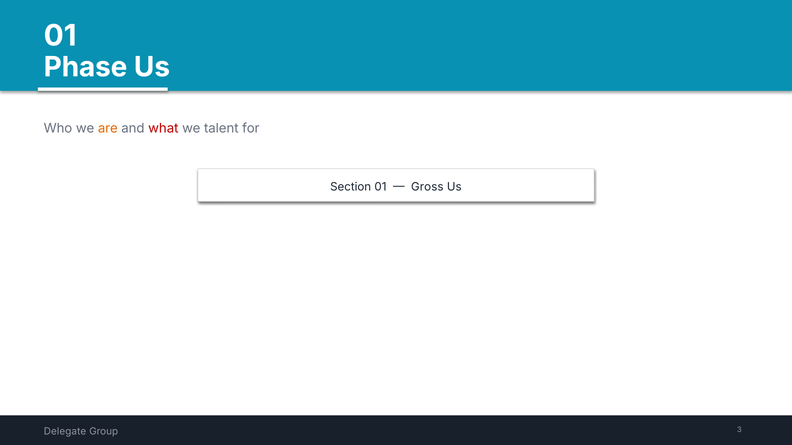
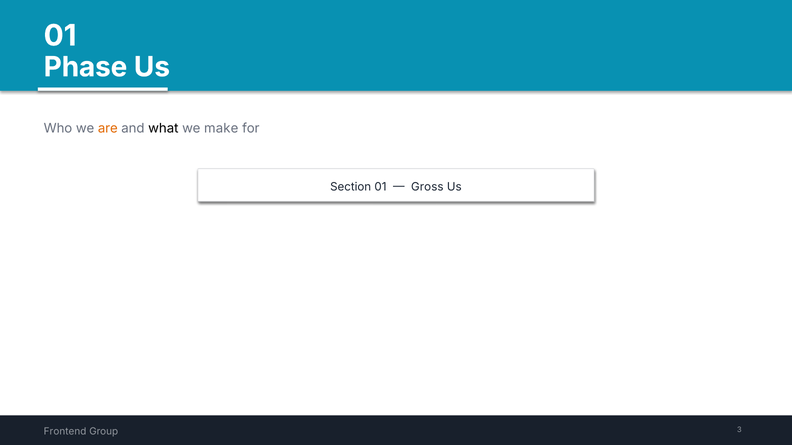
what colour: red -> black
talent: talent -> make
Delegate: Delegate -> Frontend
